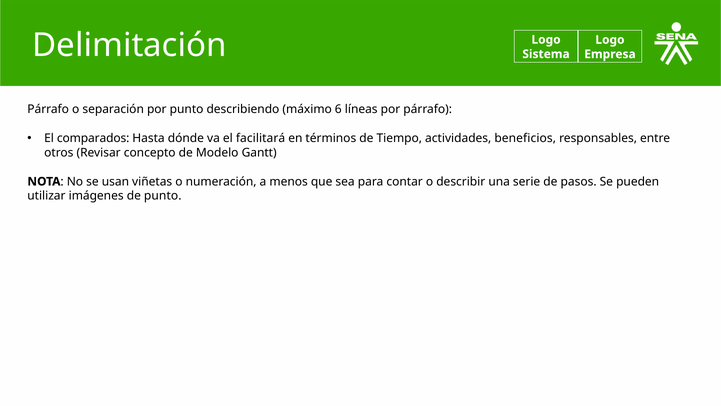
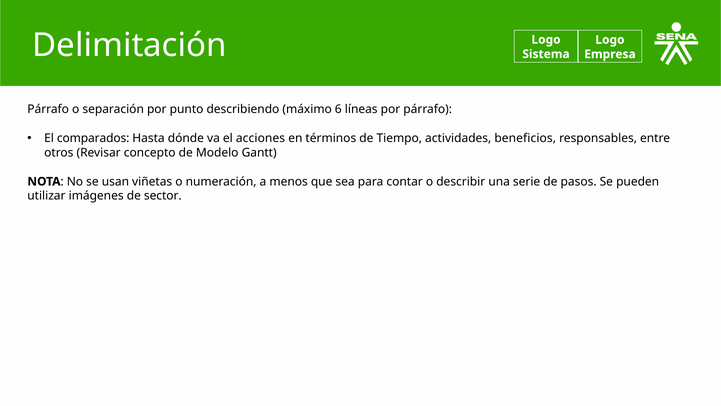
facilitará: facilitará -> acciones
de punto: punto -> sector
